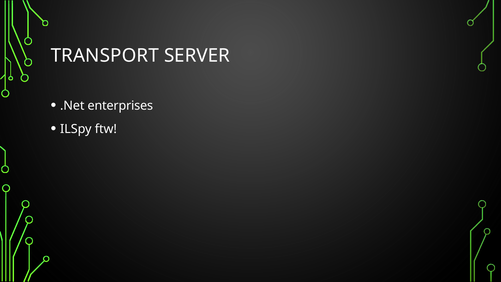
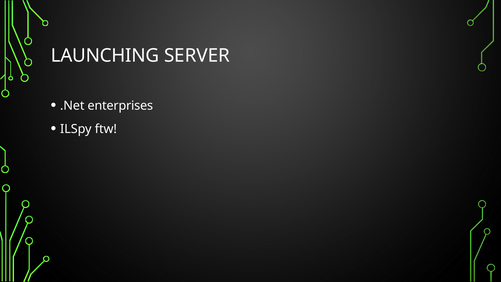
TRANSPORT: TRANSPORT -> LAUNCHING
